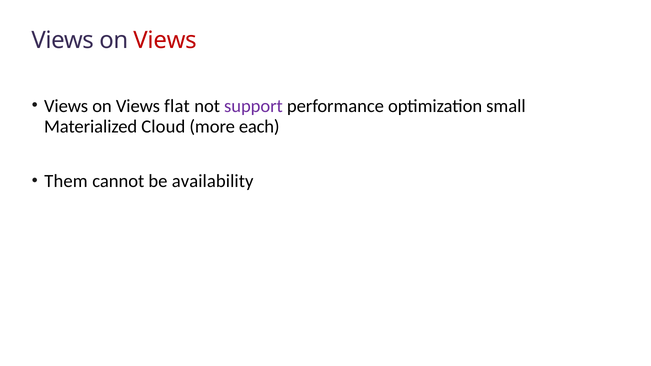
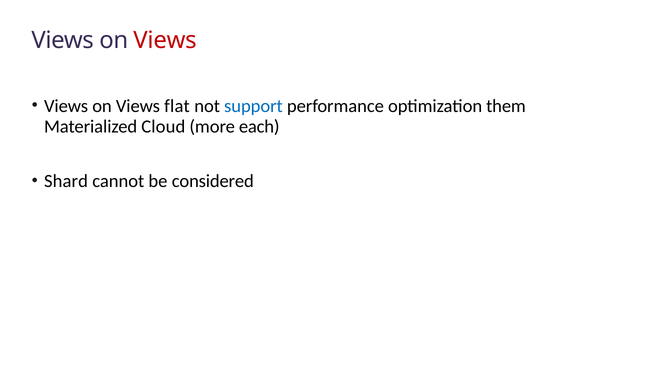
support colour: purple -> blue
small: small -> them
Them: Them -> Shard
availability: availability -> considered
